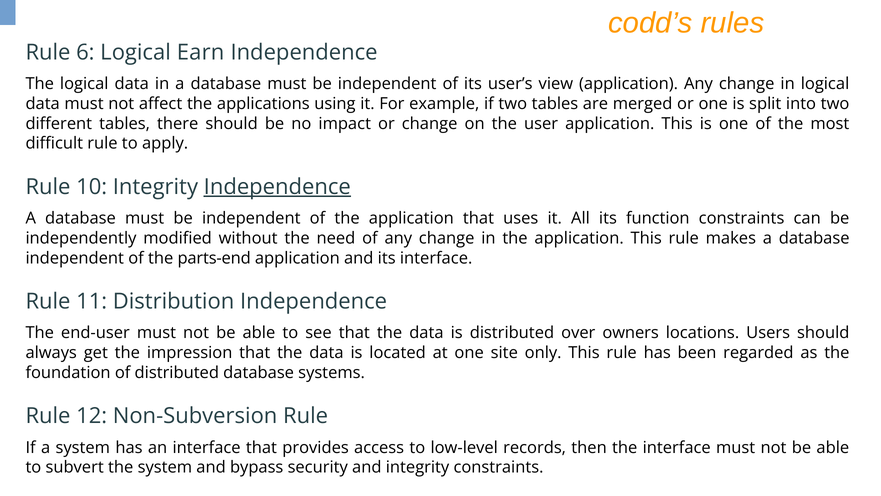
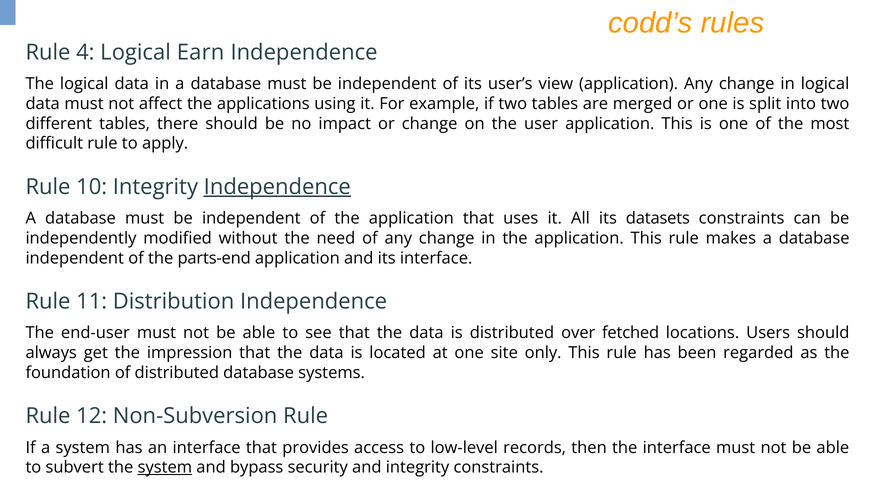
6: 6 -> 4
function: function -> datasets
owners: owners -> fetched
system at (165, 467) underline: none -> present
